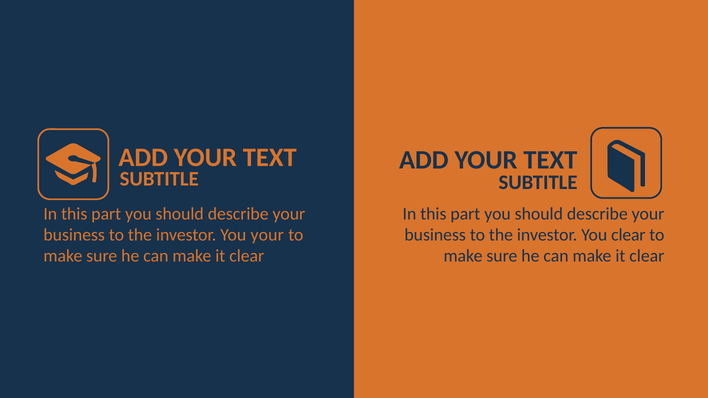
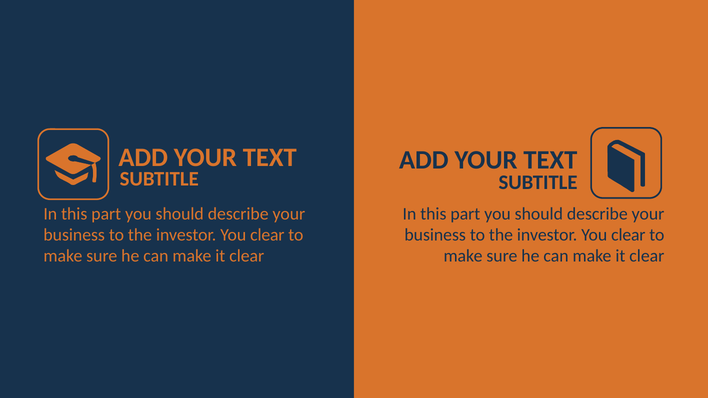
your at (267, 235): your -> clear
